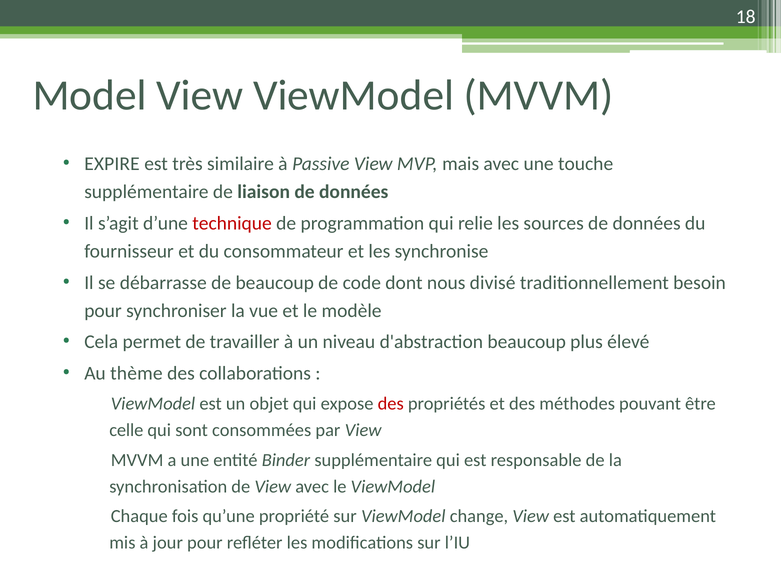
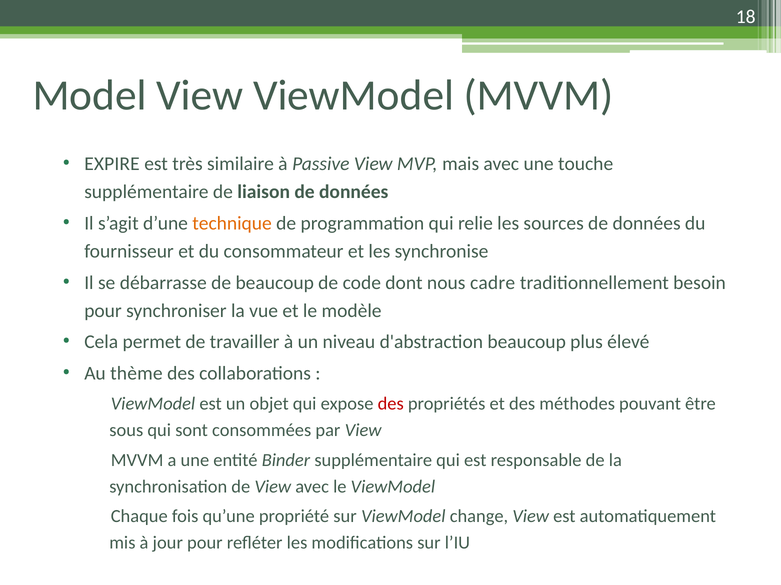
technique colour: red -> orange
divisé: divisé -> cadre
celle: celle -> sous
